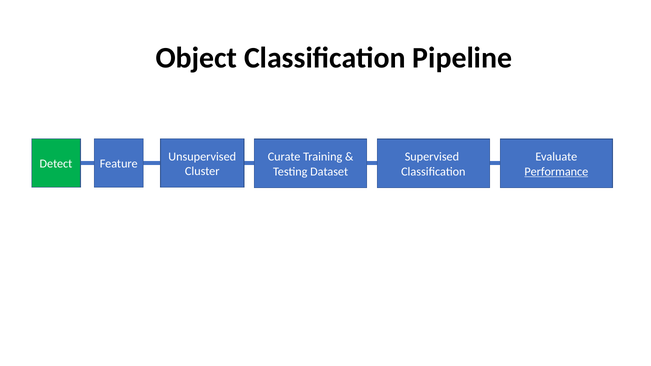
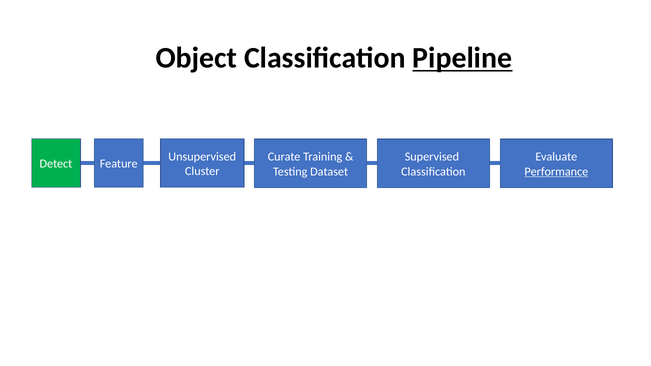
Pipeline underline: none -> present
